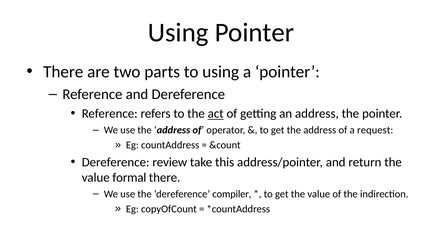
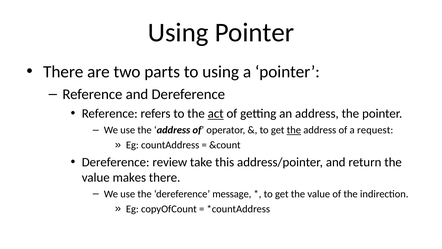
the at (294, 130) underline: none -> present
formal: formal -> makes
compiler: compiler -> message
